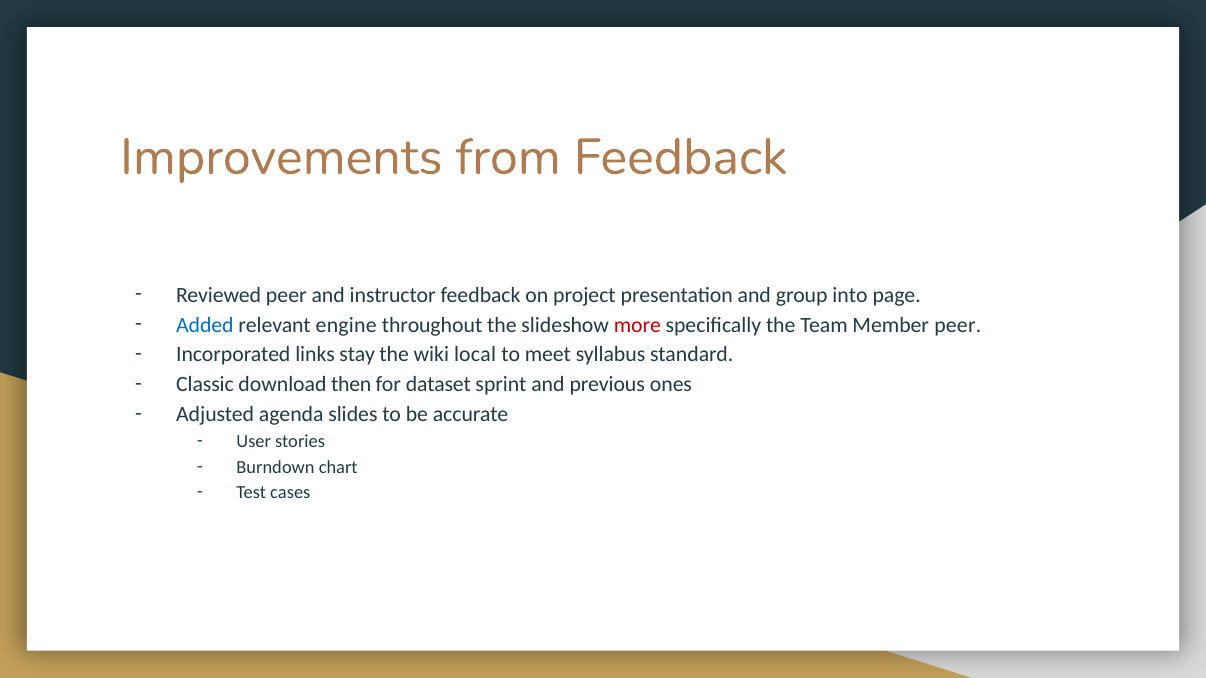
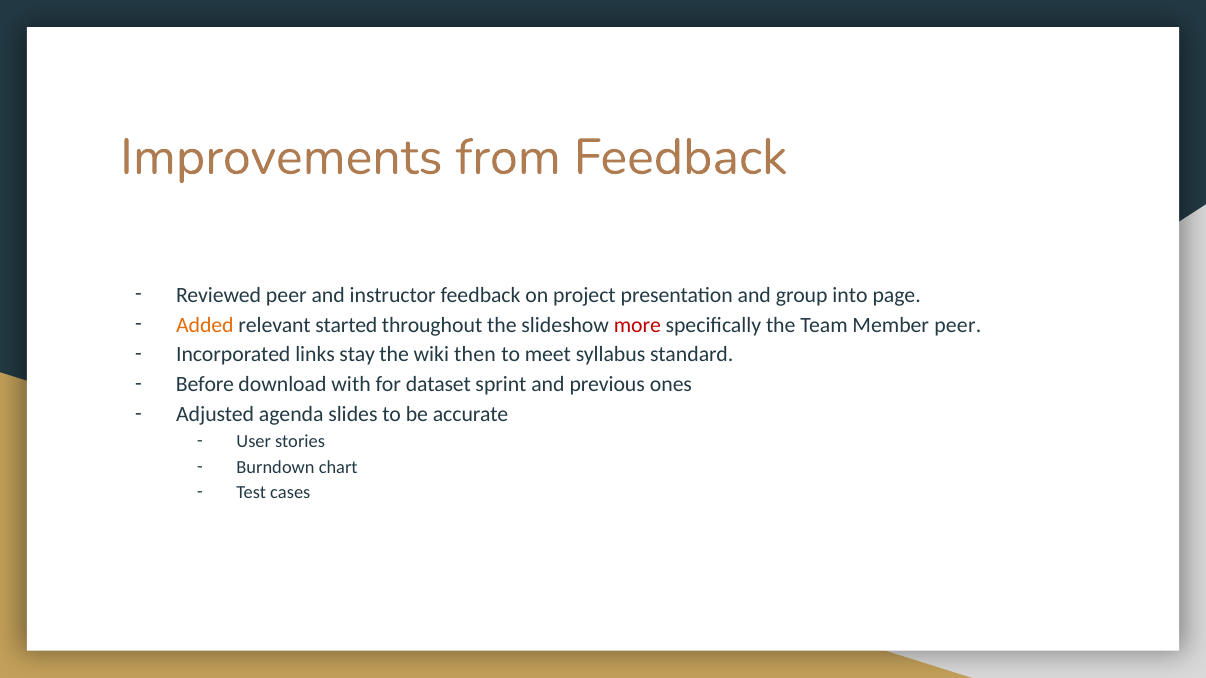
Added colour: blue -> orange
engine: engine -> started
local: local -> then
Classic: Classic -> Before
then: then -> with
